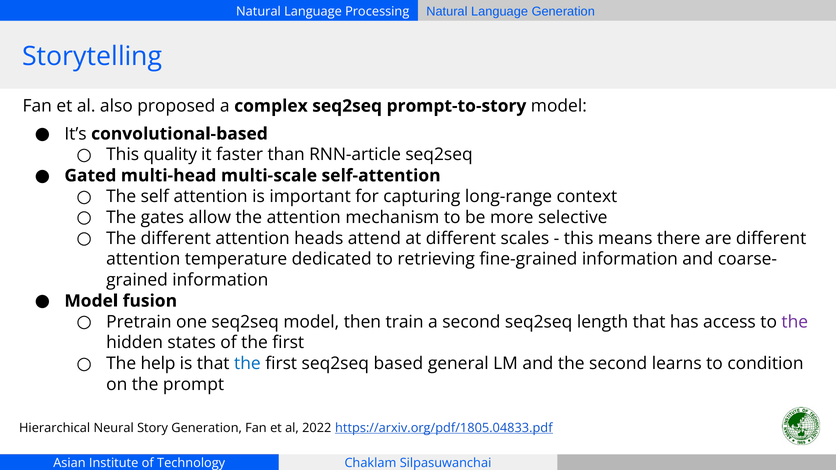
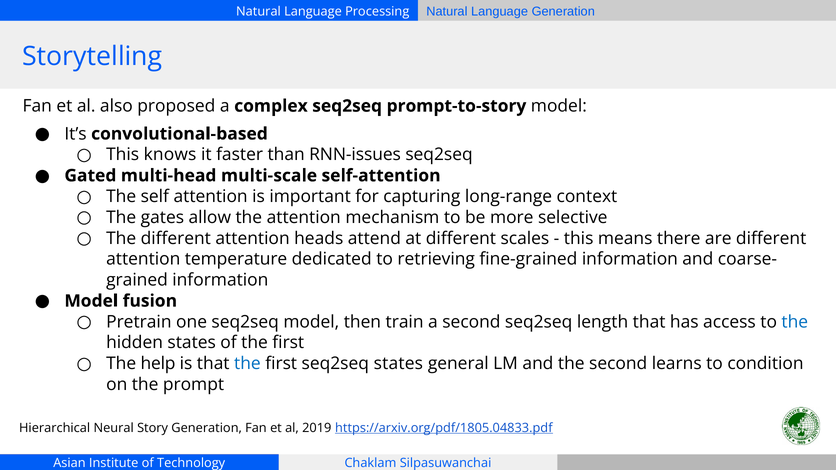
quality: quality -> knows
RNN-article: RNN-article -> RNN-issues
the at (795, 322) colour: purple -> blue
seq2seq based: based -> states
2022: 2022 -> 2019
